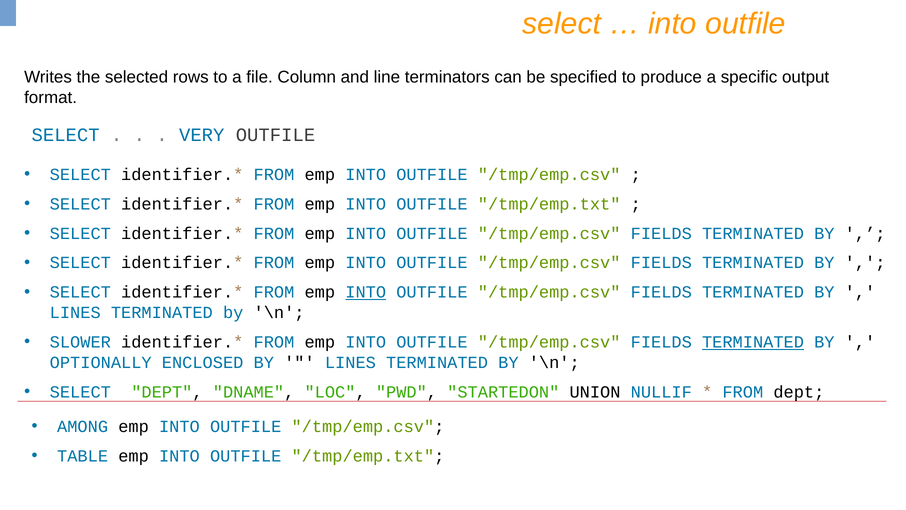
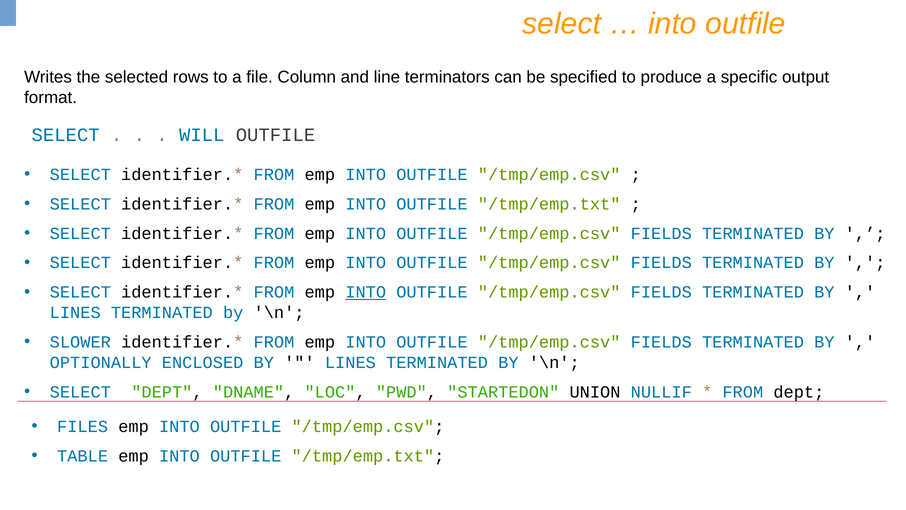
VERY: VERY -> WILL
TERMINATED at (753, 342) underline: present -> none
AMONG: AMONG -> FILES
